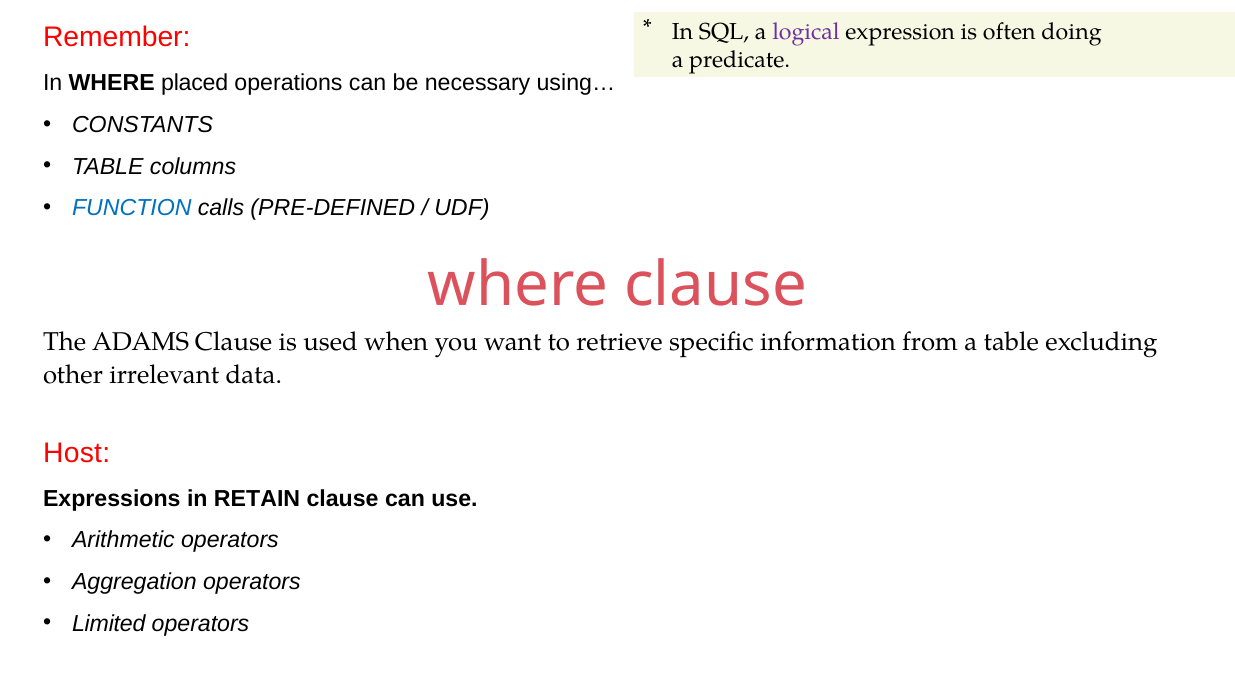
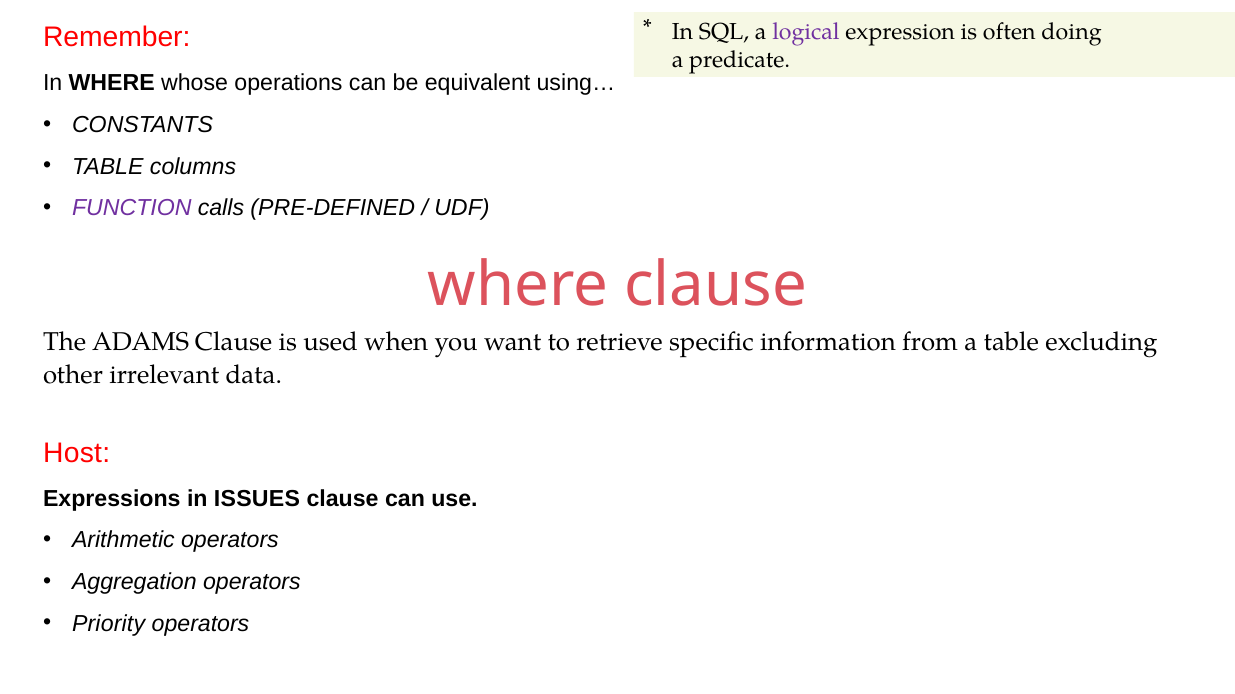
placed: placed -> whose
necessary: necessary -> equivalent
FUNCTION colour: blue -> purple
RETAIN: RETAIN -> ISSUES
Limited: Limited -> Priority
